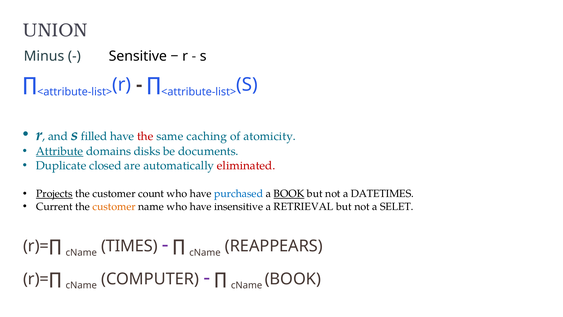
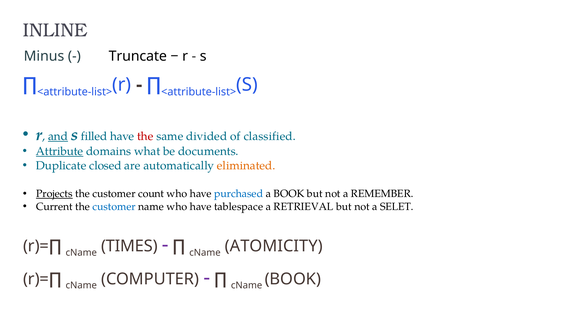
UNION: UNION -> INLINE
Sensitive: Sensitive -> Truncate
and underline: none -> present
caching: caching -> divided
atomicity: atomicity -> classified
disks: disks -> what
eliminated colour: red -> orange
BOOK at (289, 194) underline: present -> none
DATETIMES: DATETIMES -> REMEMBER
customer at (114, 206) colour: orange -> blue
insensitive: insensitive -> tablespace
REAPPEARS: REAPPEARS -> ATOMICITY
